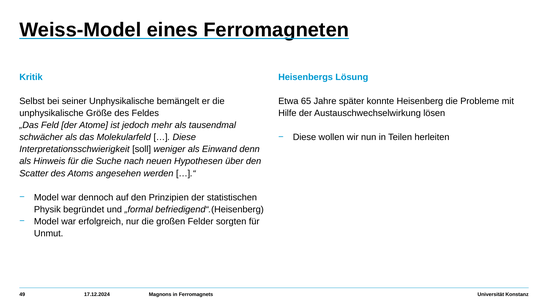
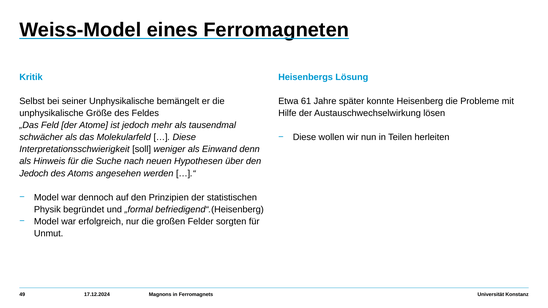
65: 65 -> 61
Scatter at (34, 173): Scatter -> Jedoch
